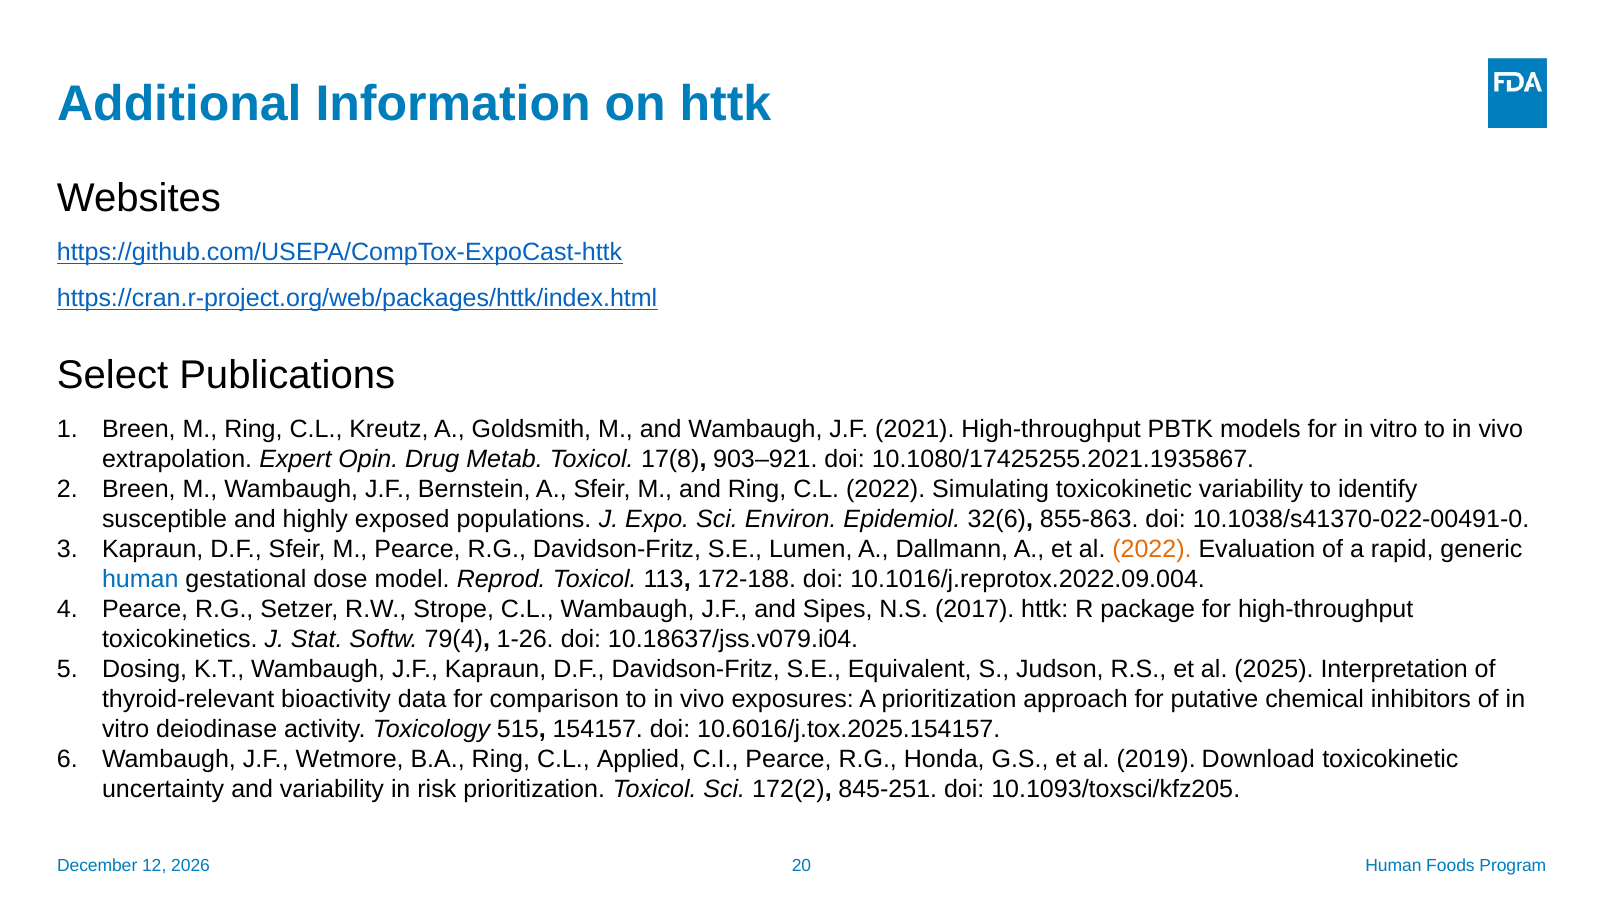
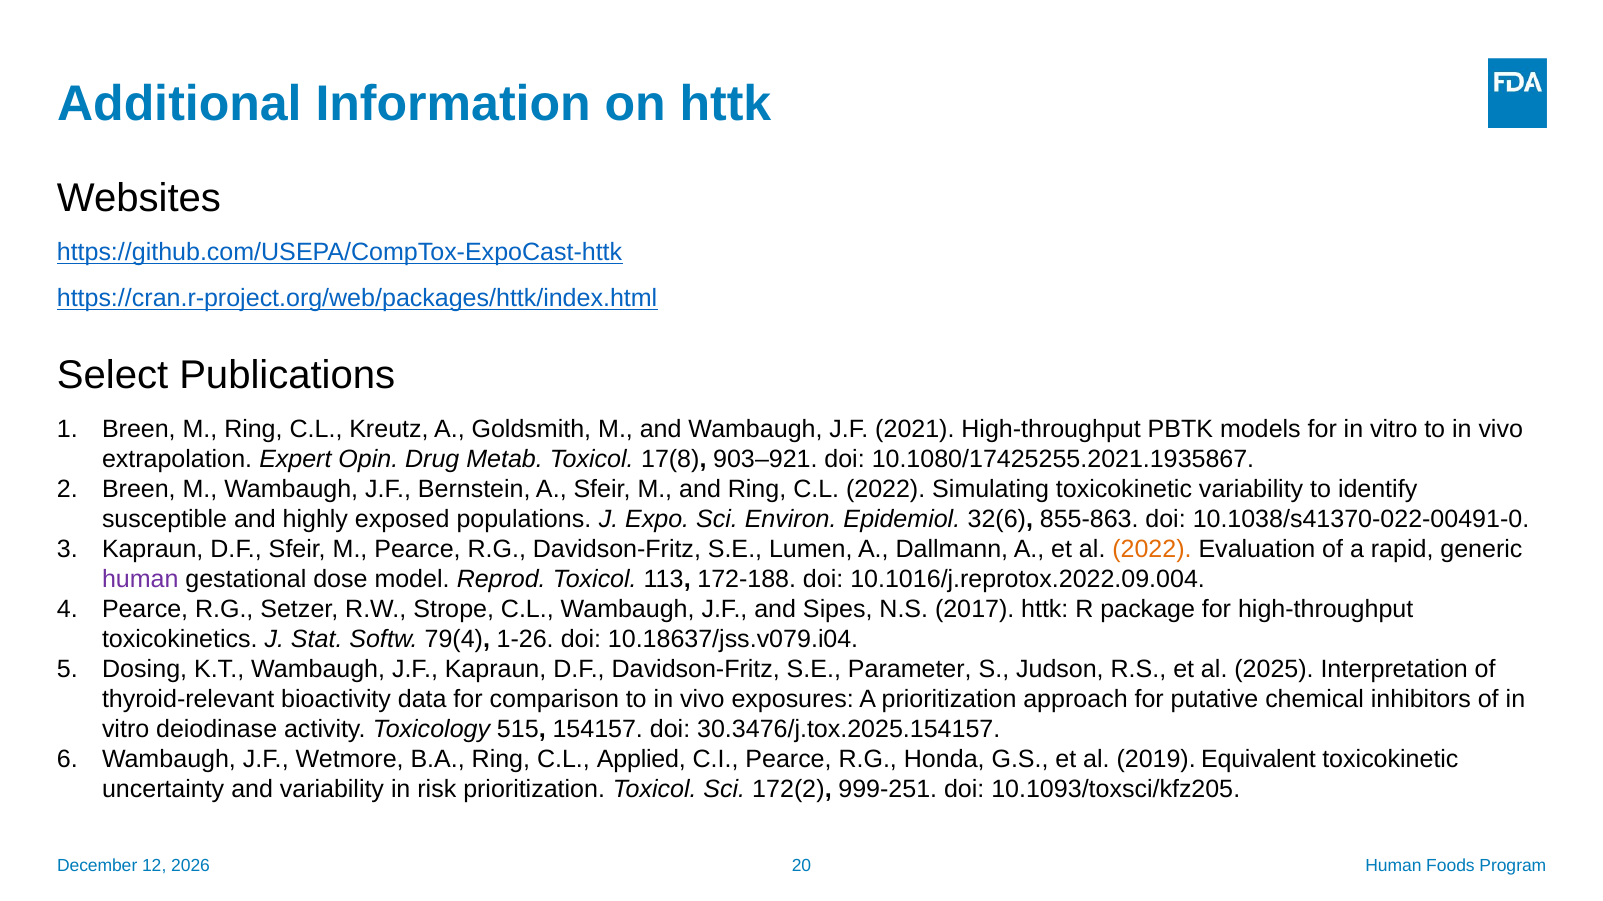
human at (140, 580) colour: blue -> purple
Equivalent: Equivalent -> Parameter
10.6016/j.tox.2025.154157: 10.6016/j.tox.2025.154157 -> 30.3476/j.tox.2025.154157
Download: Download -> Equivalent
845-251: 845-251 -> 999-251
